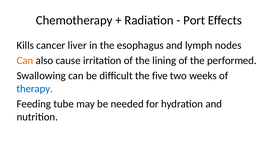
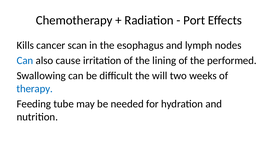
liver: liver -> scan
Can at (25, 60) colour: orange -> blue
five: five -> will
